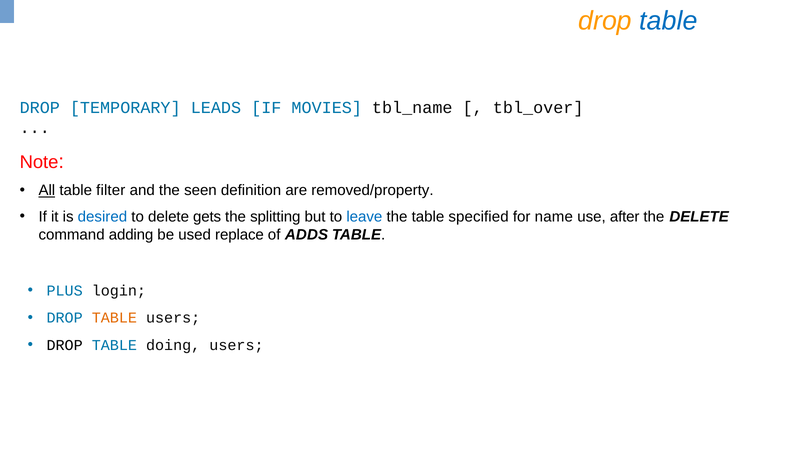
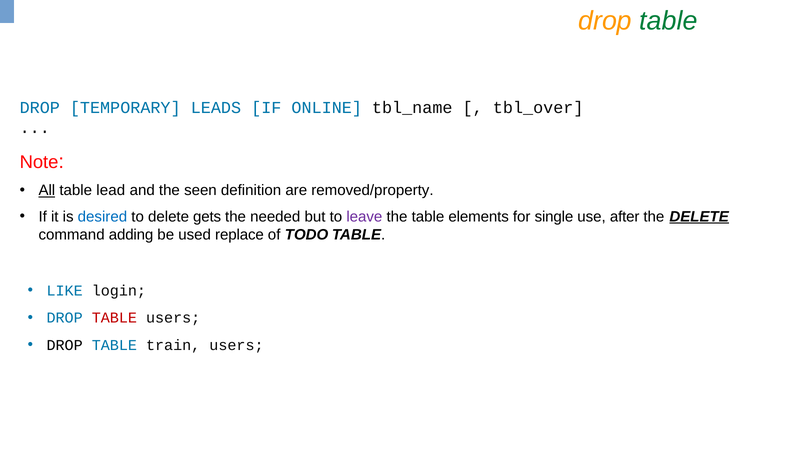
table at (668, 21) colour: blue -> green
MOVIES: MOVIES -> ONLINE
filter: filter -> lead
splitting: splitting -> needed
leave colour: blue -> purple
specified: specified -> elements
name: name -> single
DELETE at (699, 217) underline: none -> present
ADDS: ADDS -> TODO
PLUS: PLUS -> LIKE
TABLE at (114, 318) colour: orange -> red
doing: doing -> train
